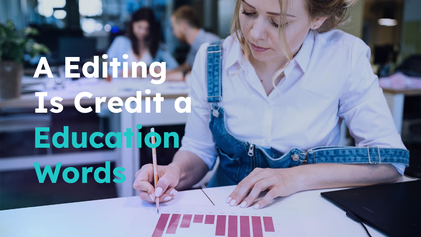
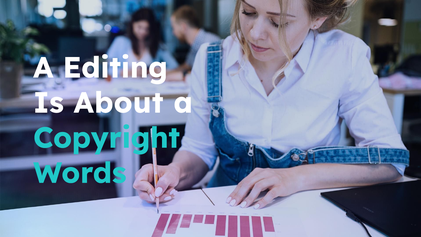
Credit: Credit -> About
Education: Education -> Copyright
